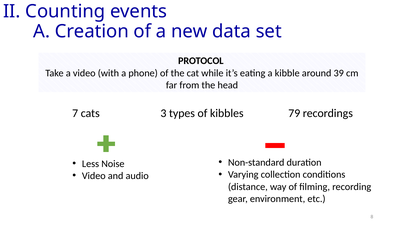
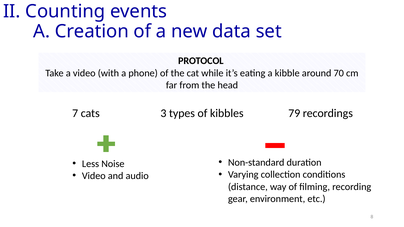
39: 39 -> 70
